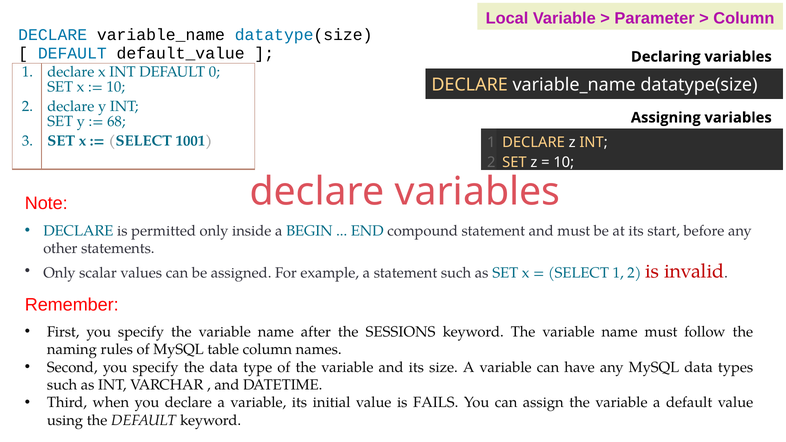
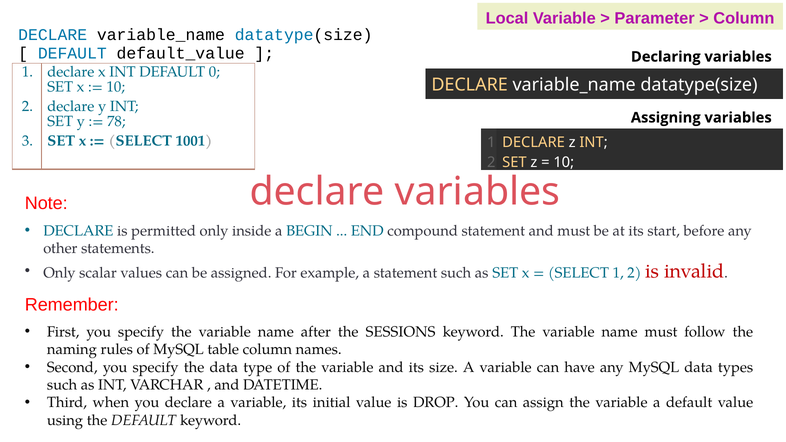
68: 68 -> 78
FAILS: FAILS -> DROP
